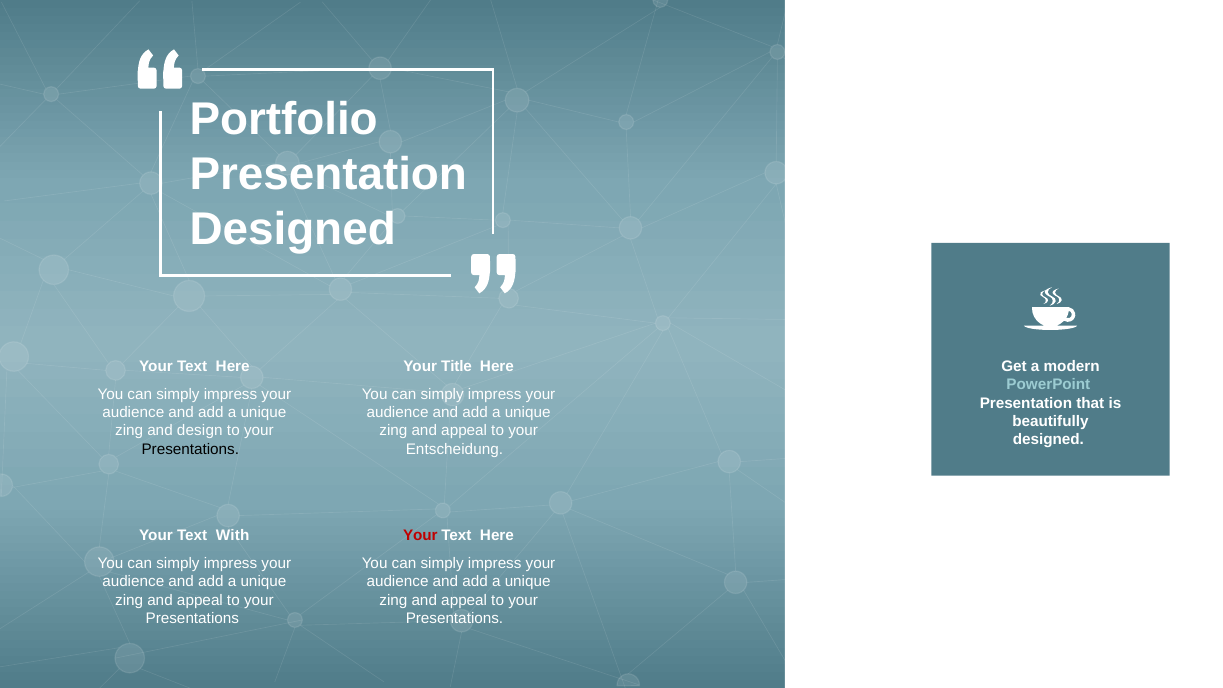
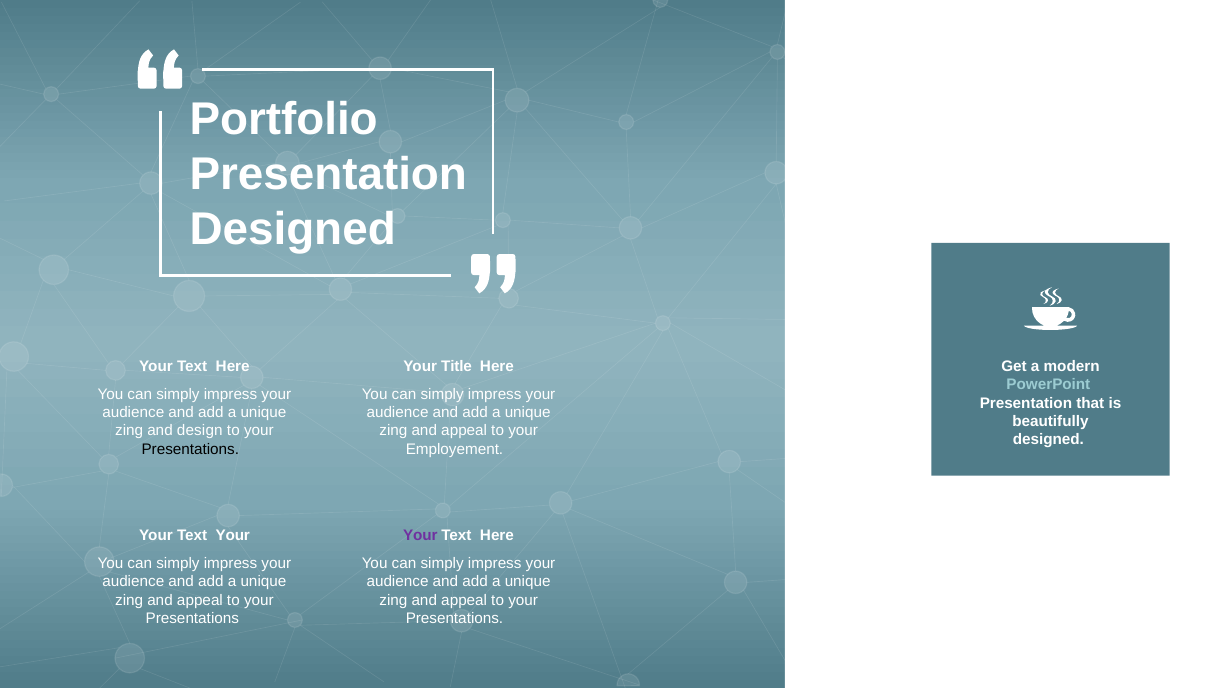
Entscheidung: Entscheidung -> Employement
Text With: With -> Your
Your at (420, 536) colour: red -> purple
